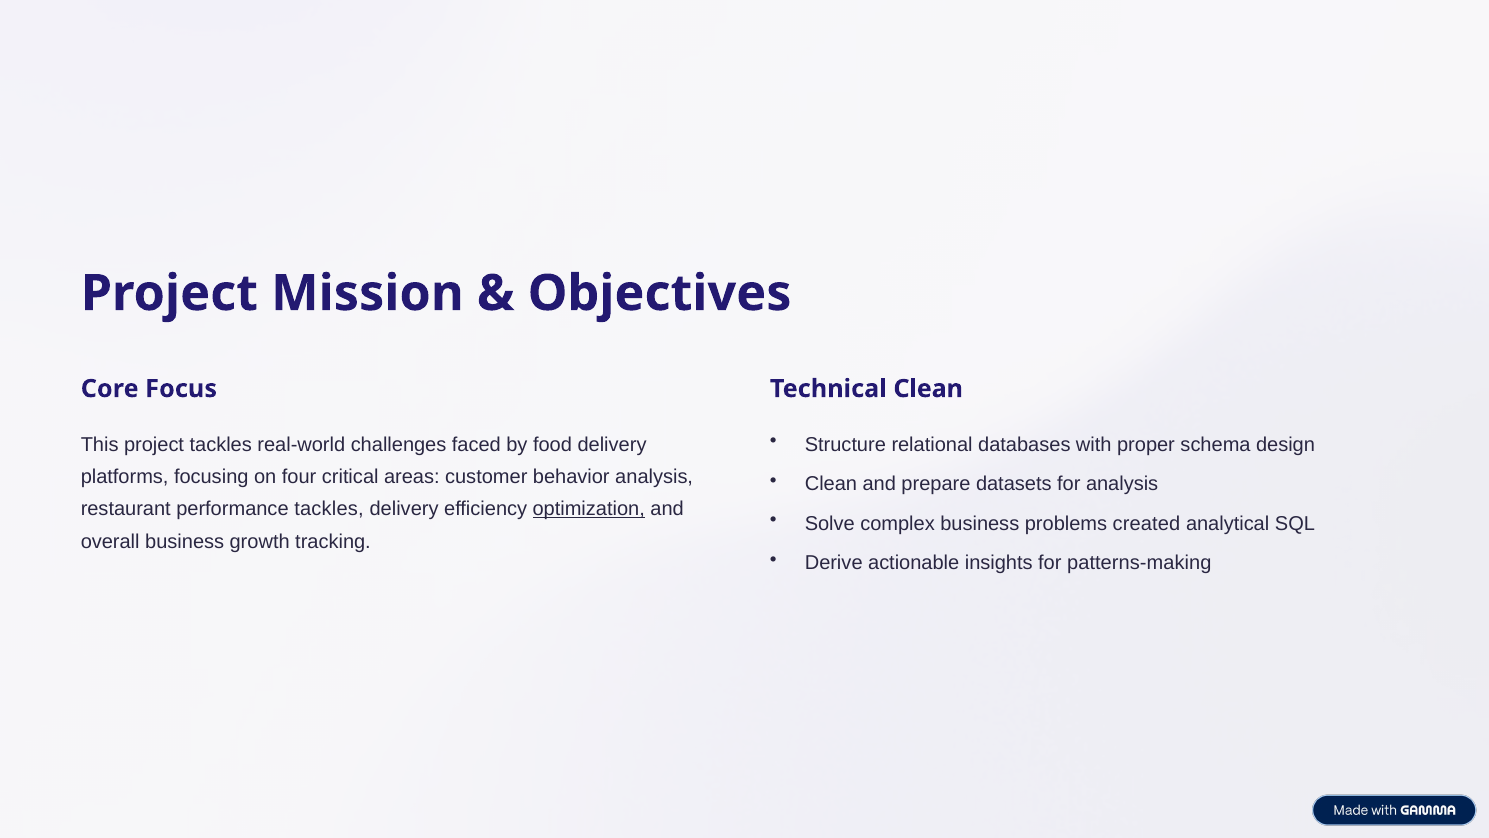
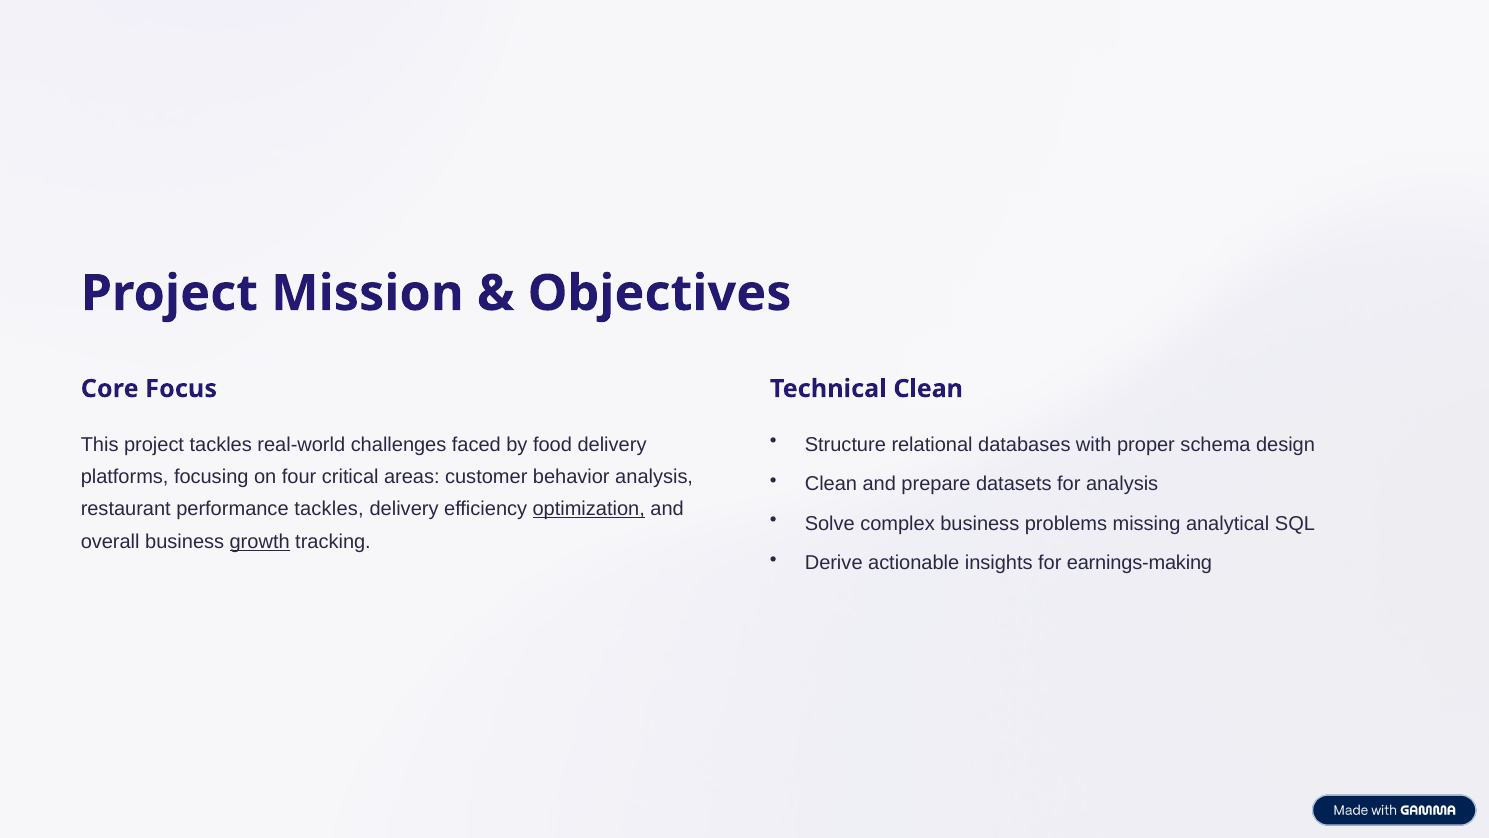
created: created -> missing
growth underline: none -> present
patterns-making: patterns-making -> earnings-making
